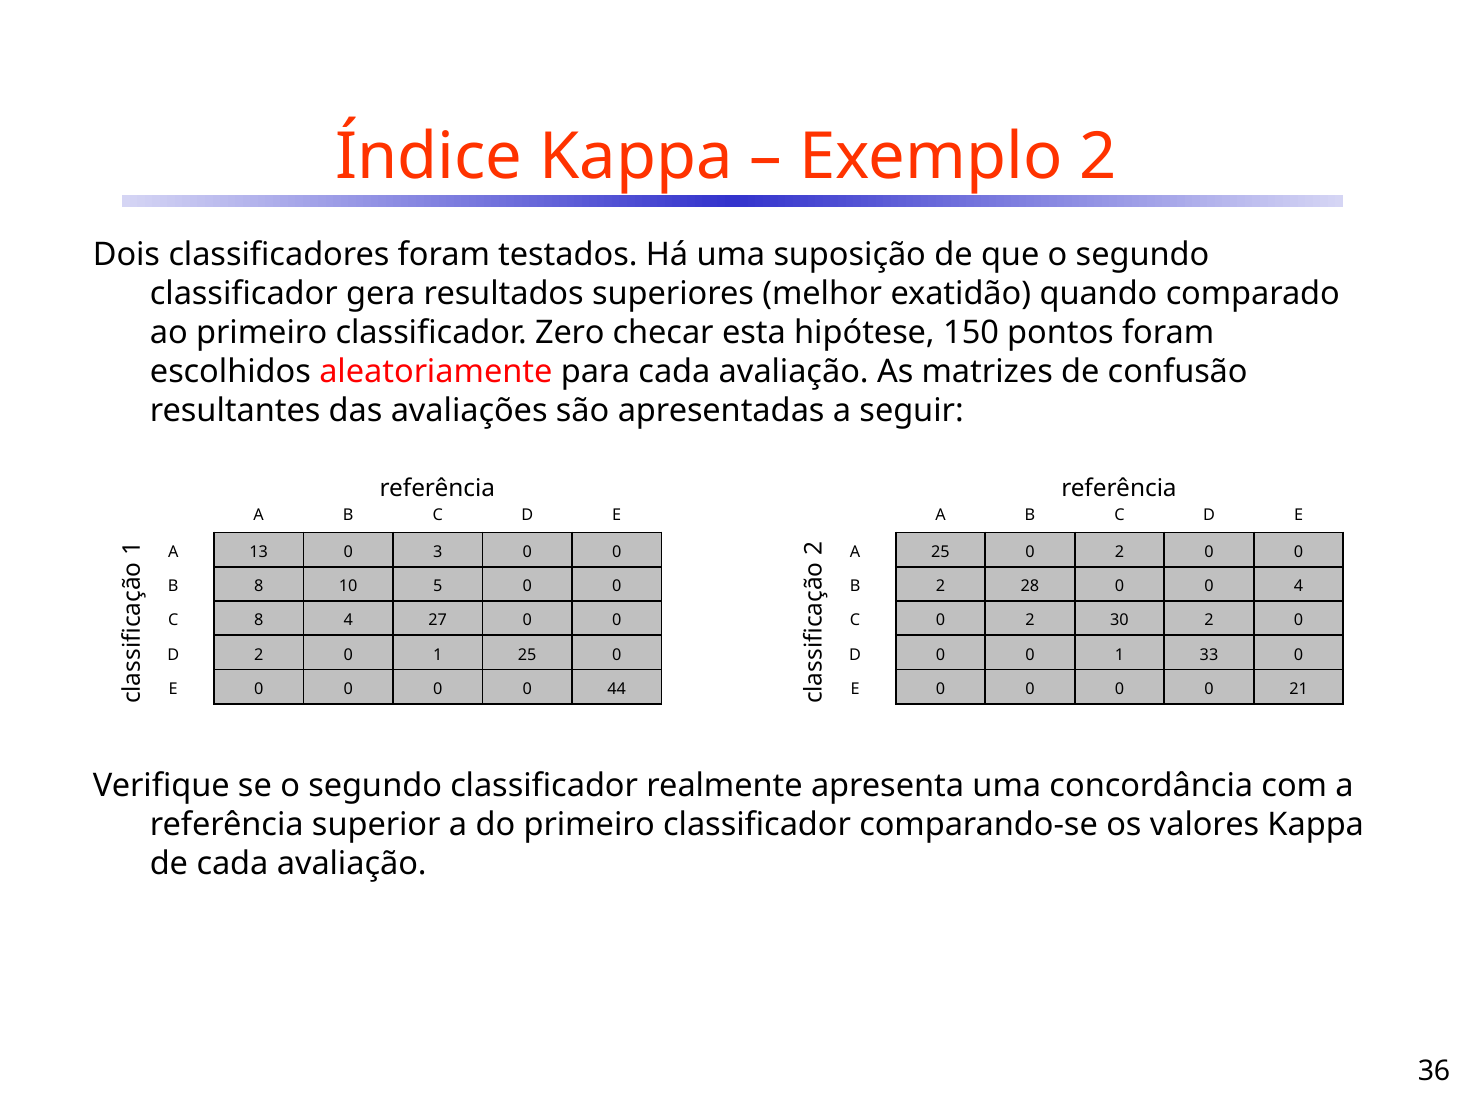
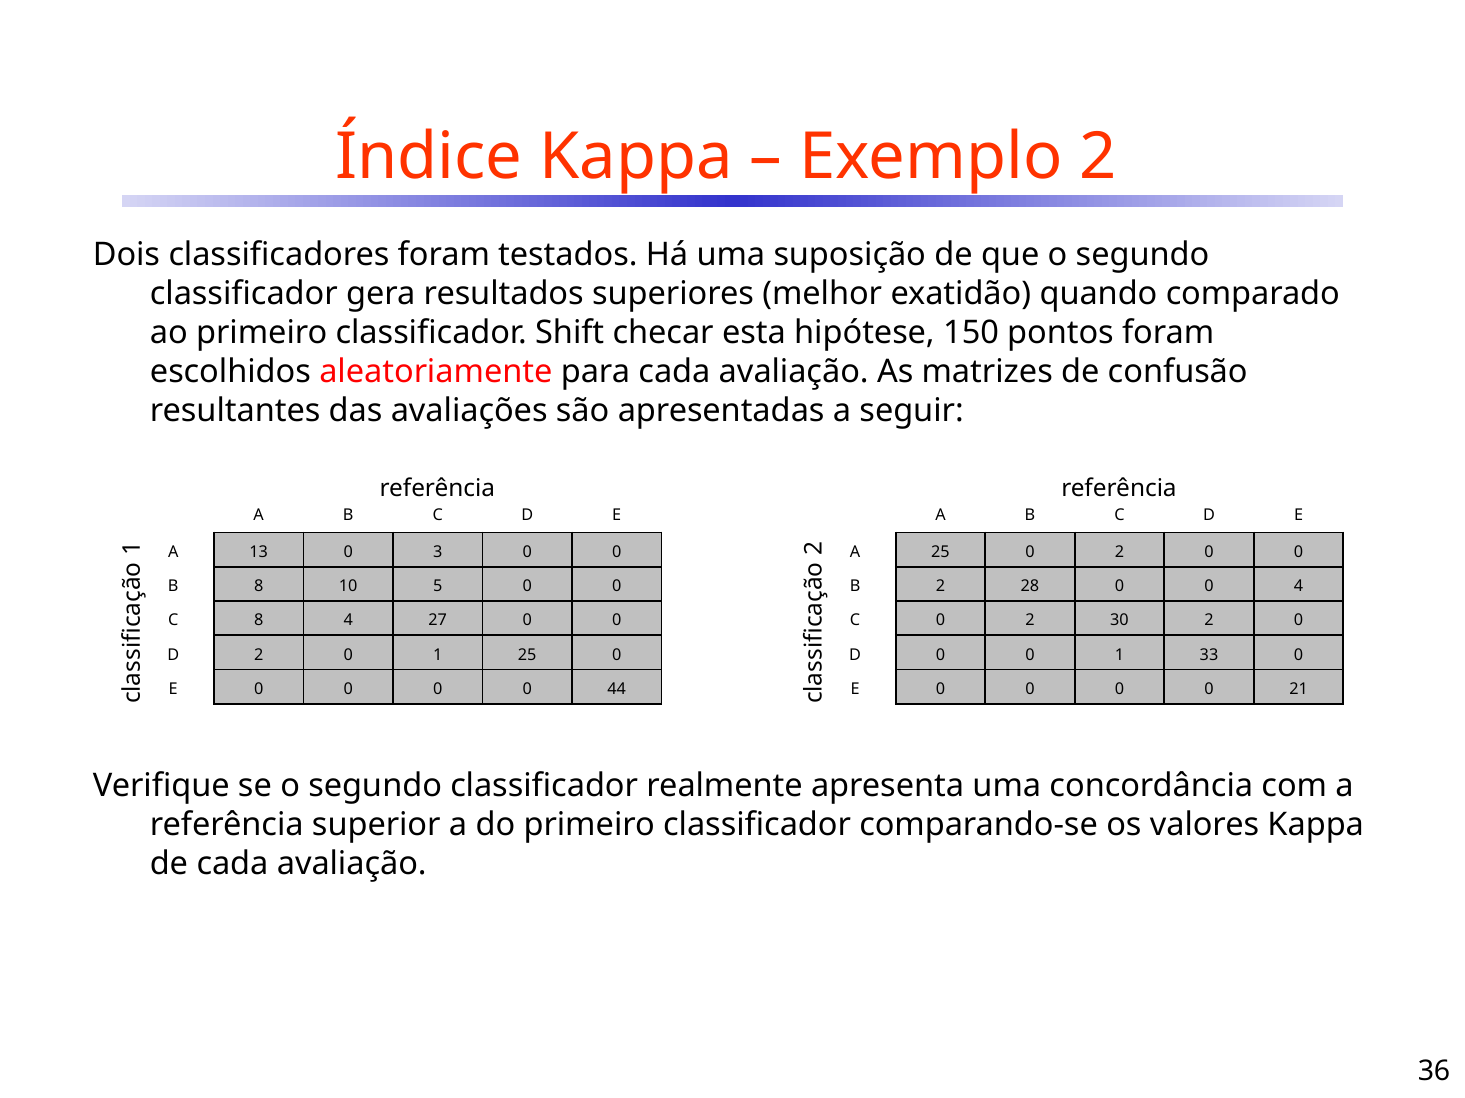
Zero: Zero -> Shift
